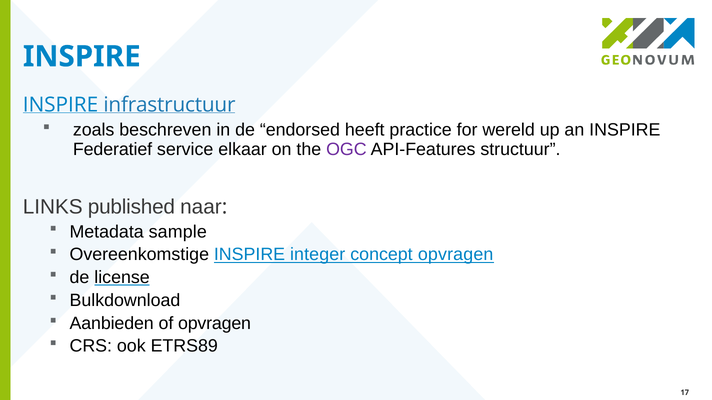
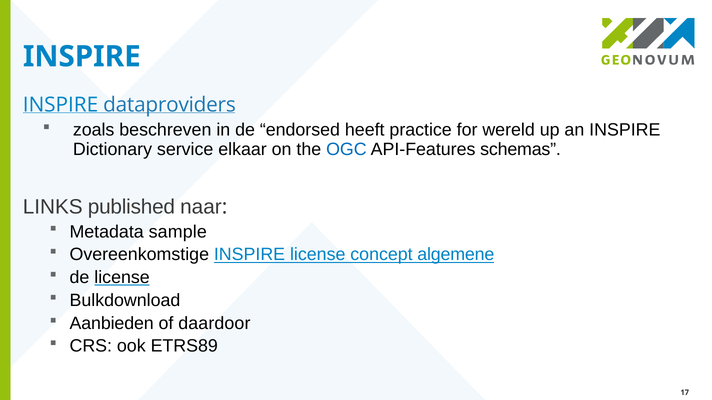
infrastructuur: infrastructuur -> dataproviders
Federatief: Federatief -> Dictionary
OGC colour: purple -> blue
structuur: structuur -> schemas
INSPIRE integer: integer -> license
concept opvragen: opvragen -> algemene
of opvragen: opvragen -> daardoor
